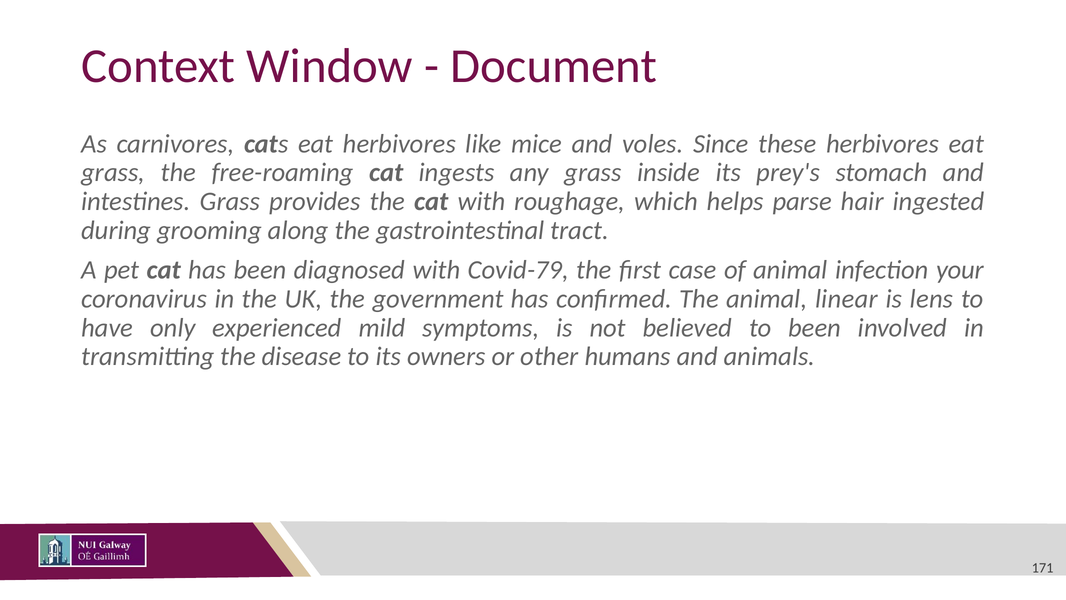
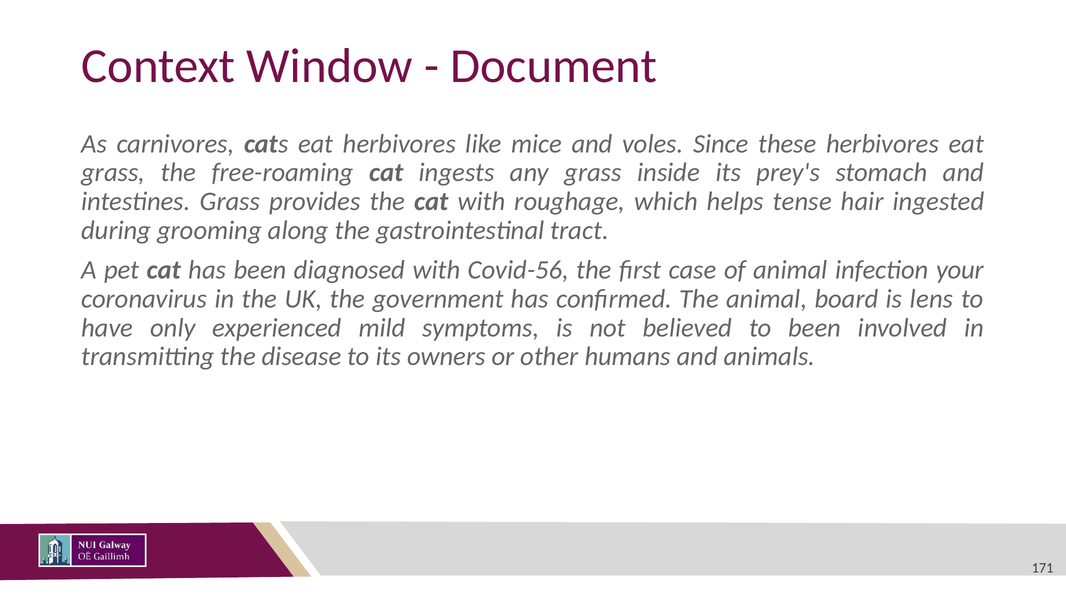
parse: parse -> tense
Covid-79: Covid-79 -> Covid-56
linear: linear -> board
